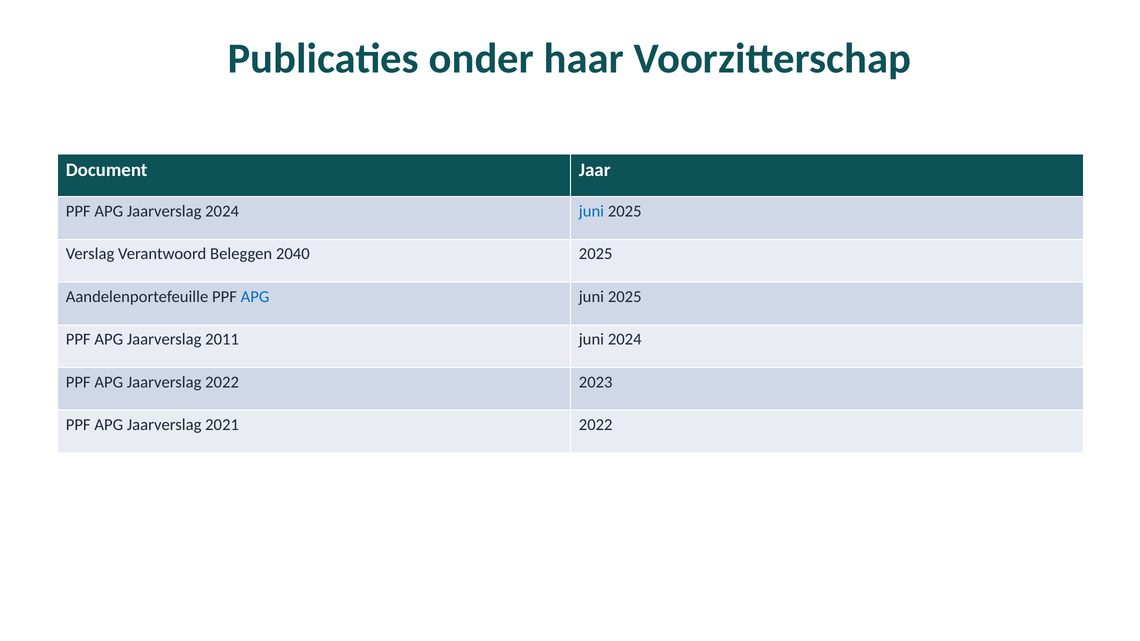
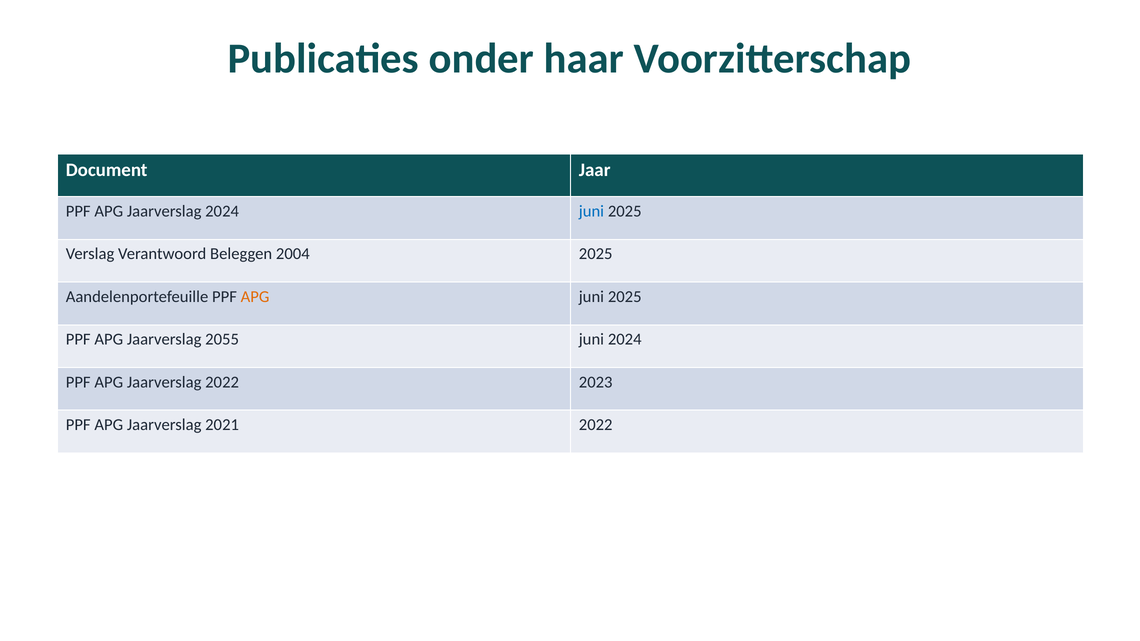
2040: 2040 -> 2004
APG at (255, 297) colour: blue -> orange
2011: 2011 -> 2055
